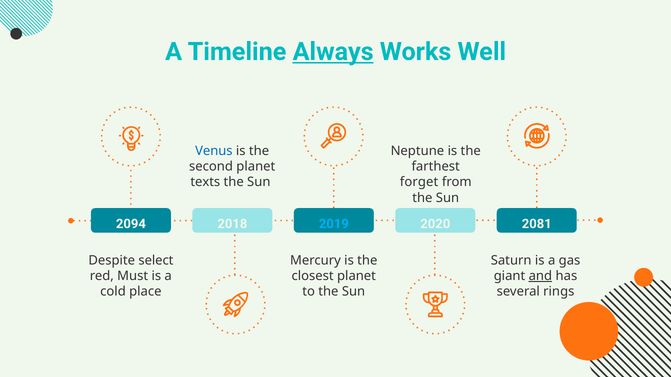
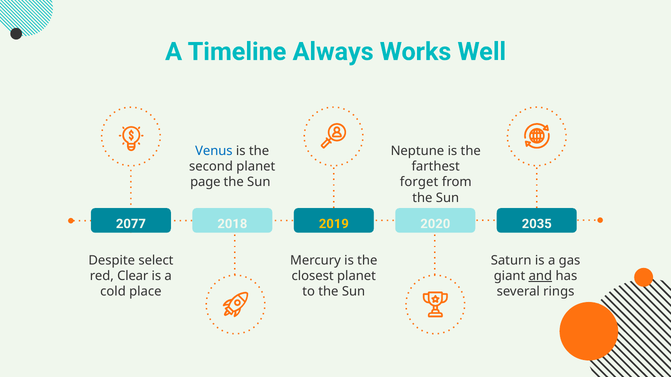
Always underline: present -> none
texts: texts -> page
2094: 2094 -> 2077
2019 colour: light blue -> yellow
2081: 2081 -> 2035
Must: Must -> Clear
